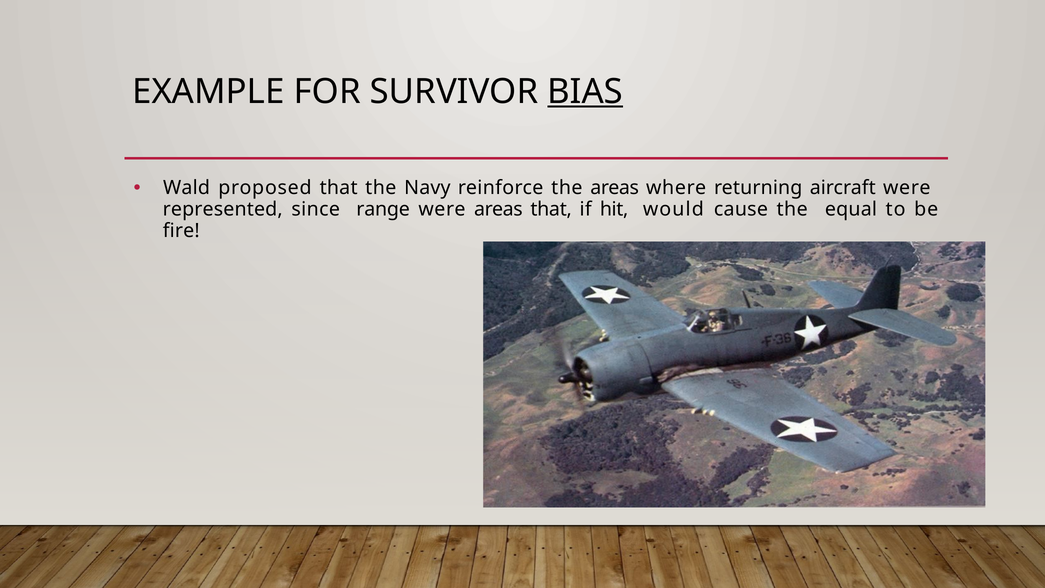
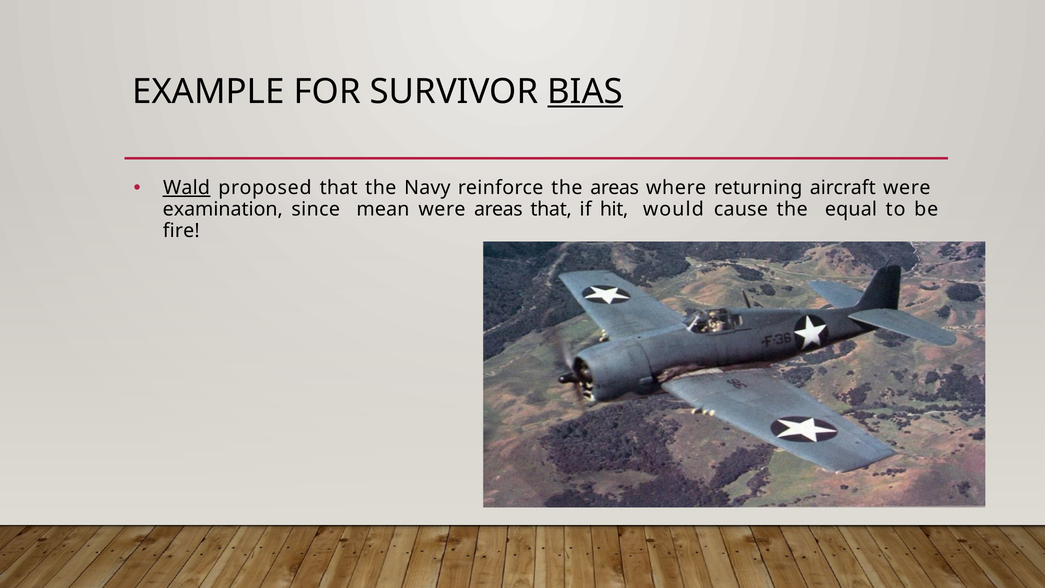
Wald underline: none -> present
represented: represented -> examination
range: range -> mean
